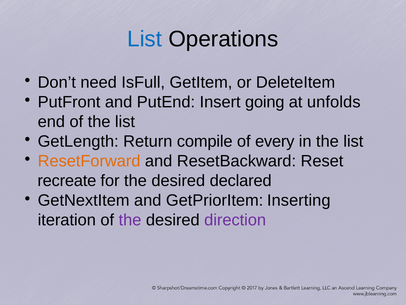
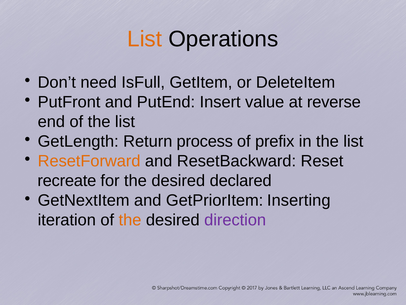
List at (145, 39) colour: blue -> orange
going: going -> value
unfolds: unfolds -> reverse
compile: compile -> process
every: every -> prefix
the at (130, 220) colour: purple -> orange
